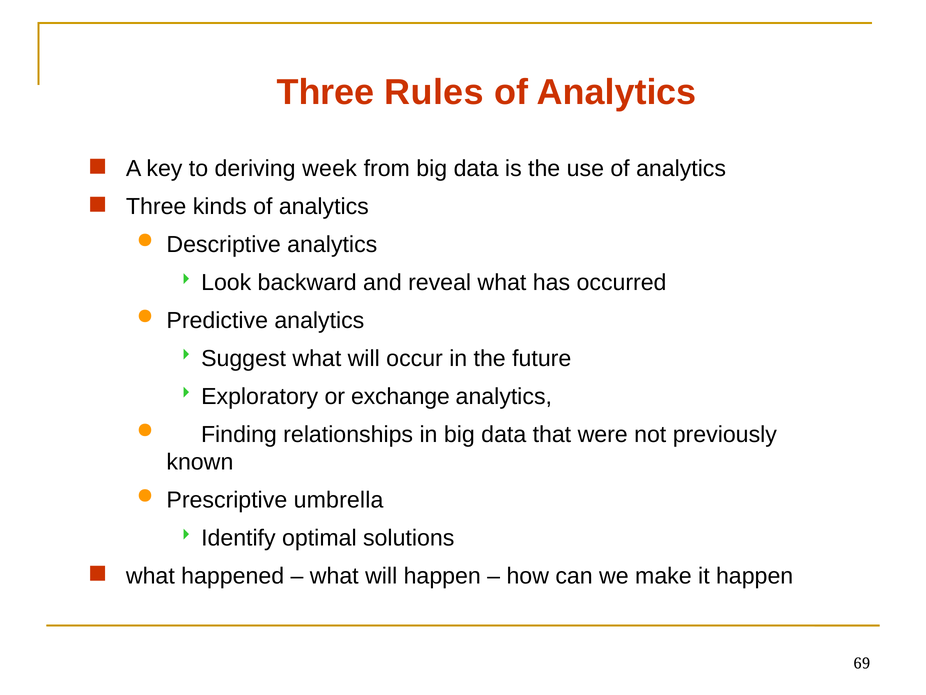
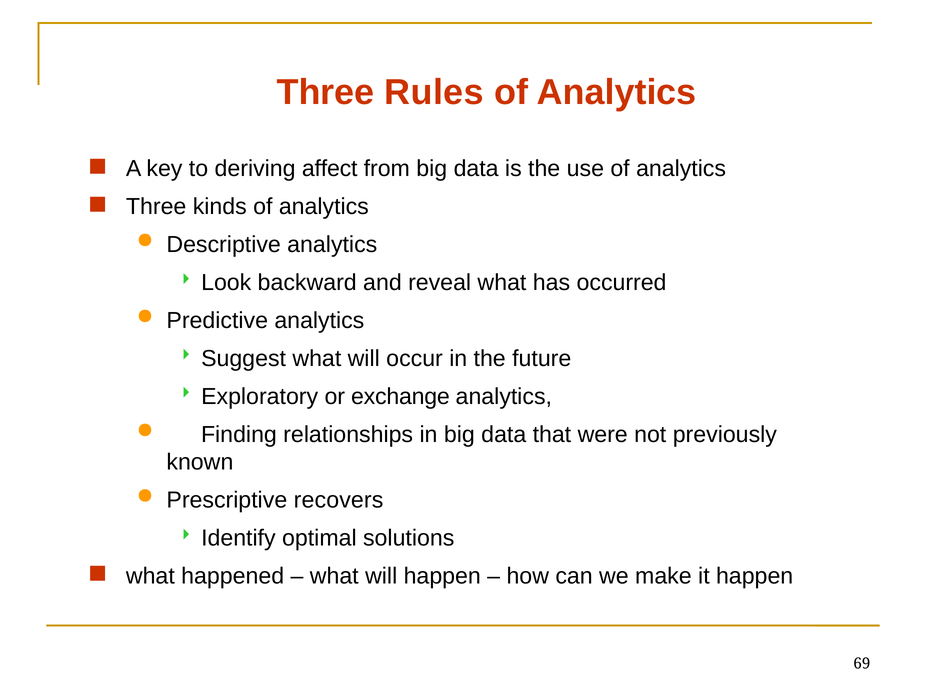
week: week -> affect
umbrella: umbrella -> recovers
